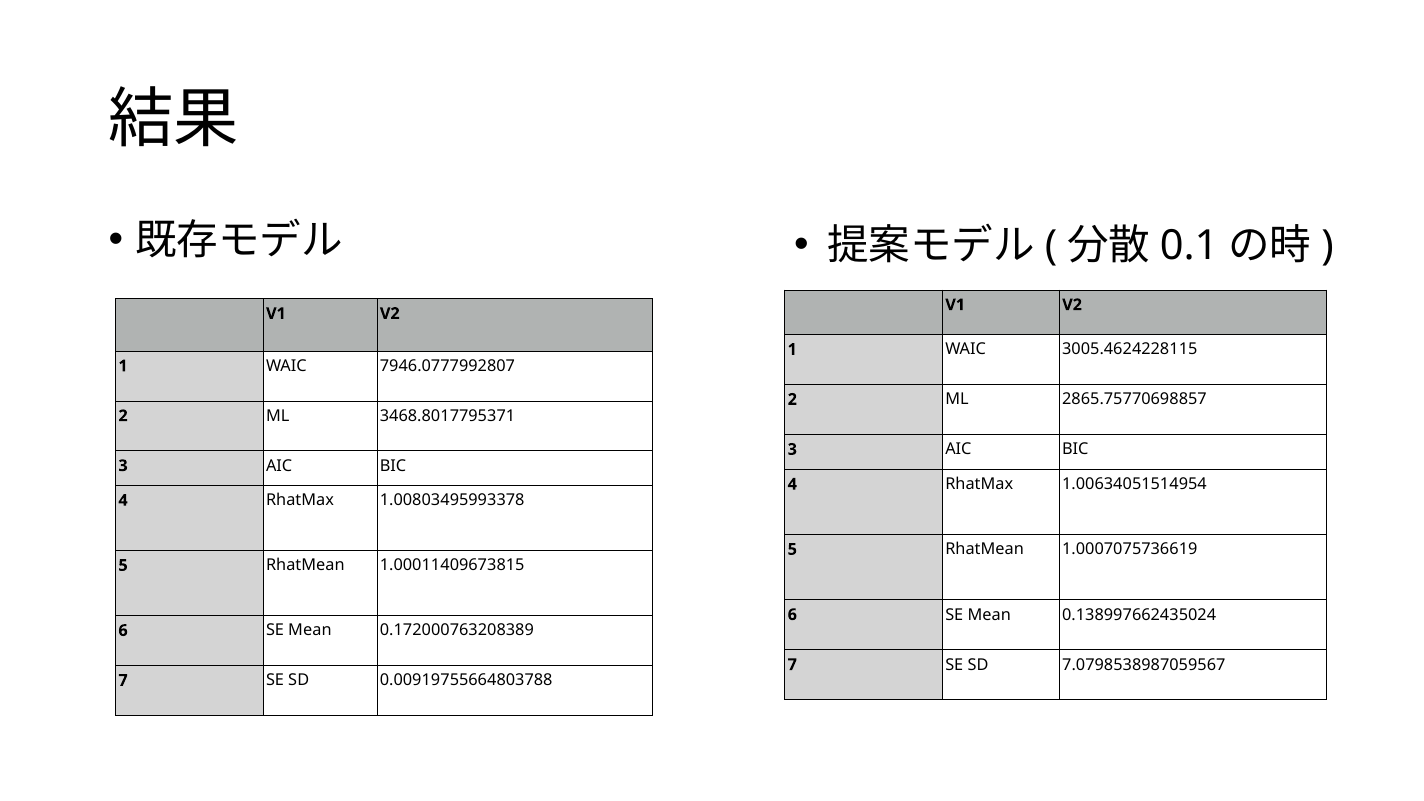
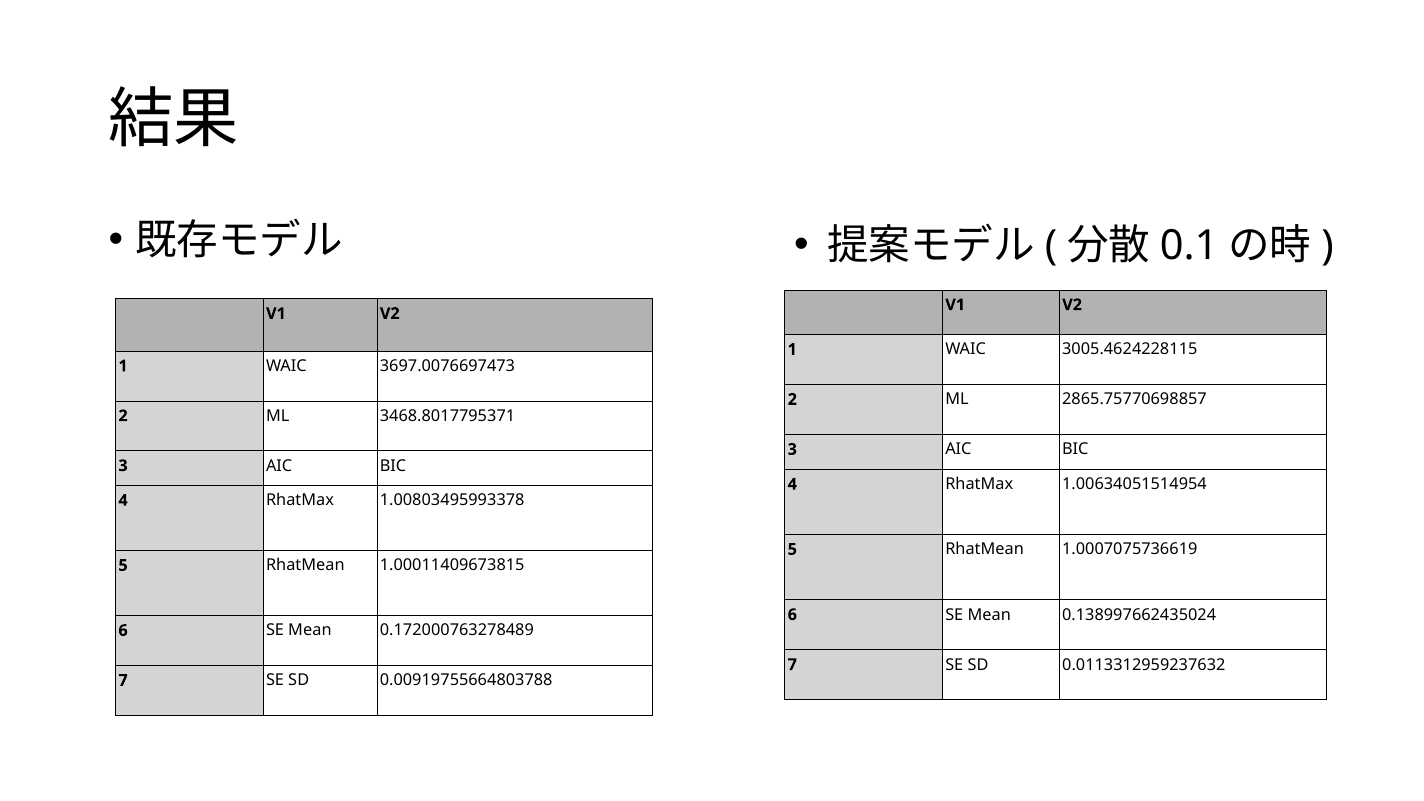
7946.0777992807: 7946.0777992807 -> 3697.0076697473
0.172000763208389: 0.172000763208389 -> 0.172000763278489
7.0798538987059567: 7.0798538987059567 -> 0.0113312959237632
